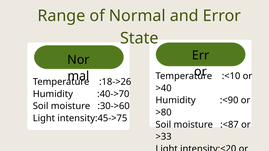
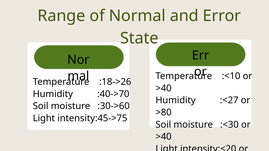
:<90: :<90 -> :<27
:<87: :<87 -> :<30
>33 at (164, 137): >33 -> >40
